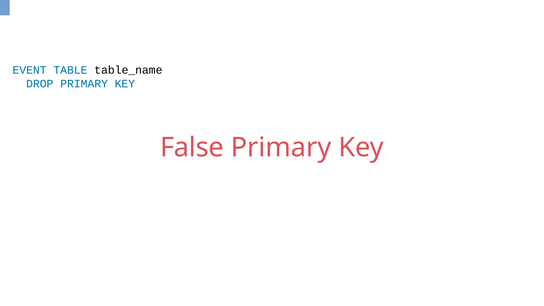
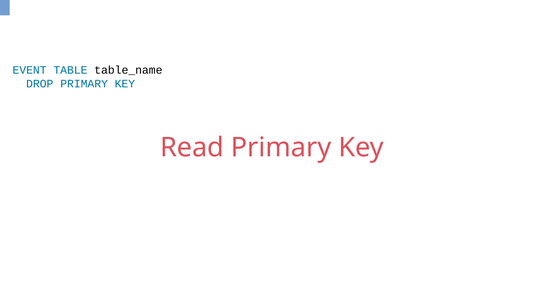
False: False -> Read
